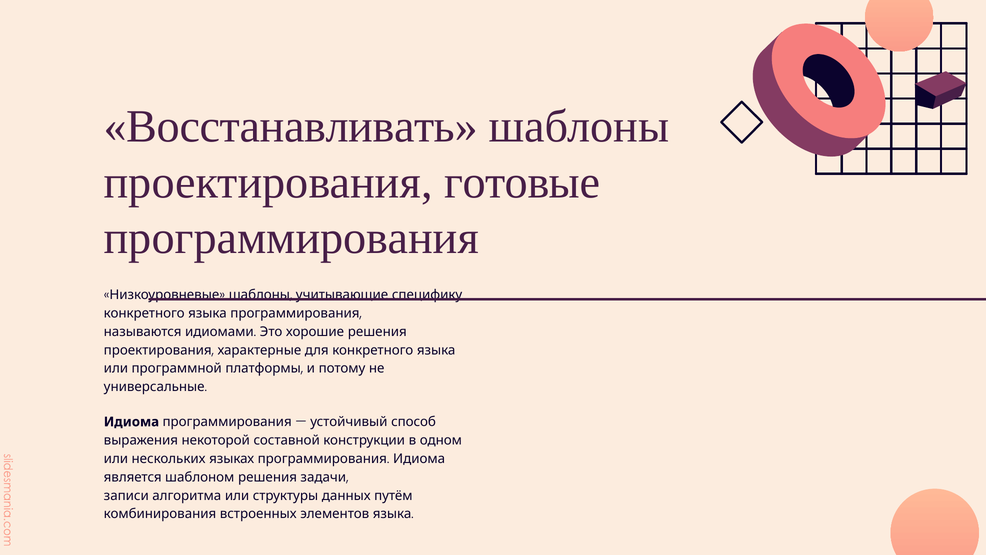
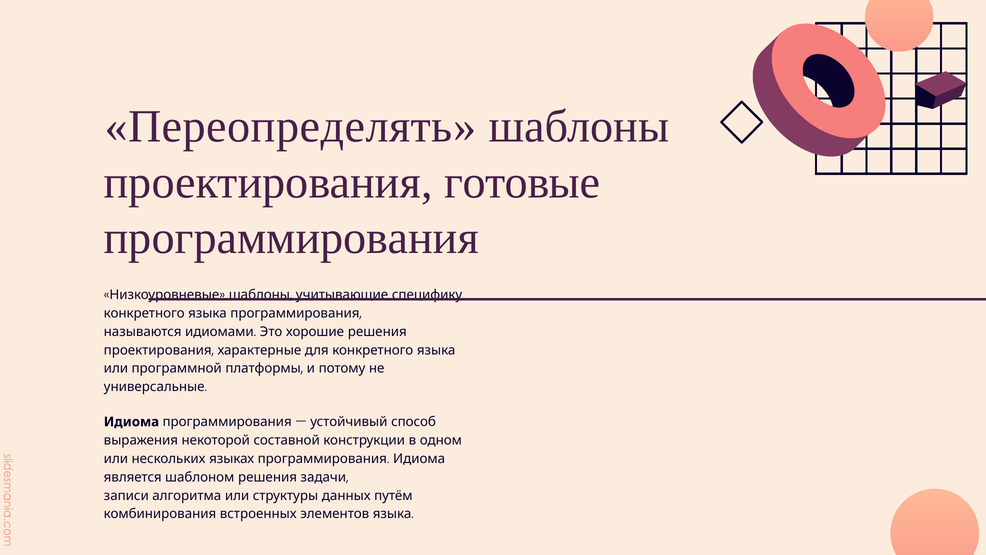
Восстанавливать: Восстанавливать -> Переопределять
